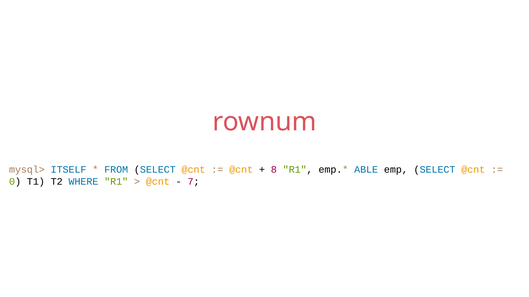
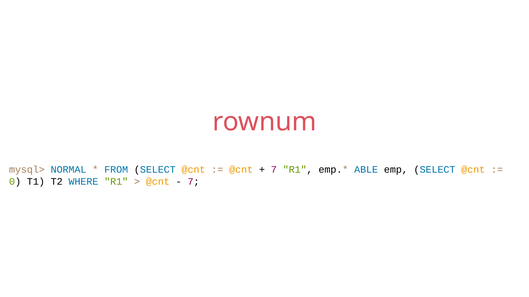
ITSELF: ITSELF -> NORMAL
8 at (274, 170): 8 -> 7
